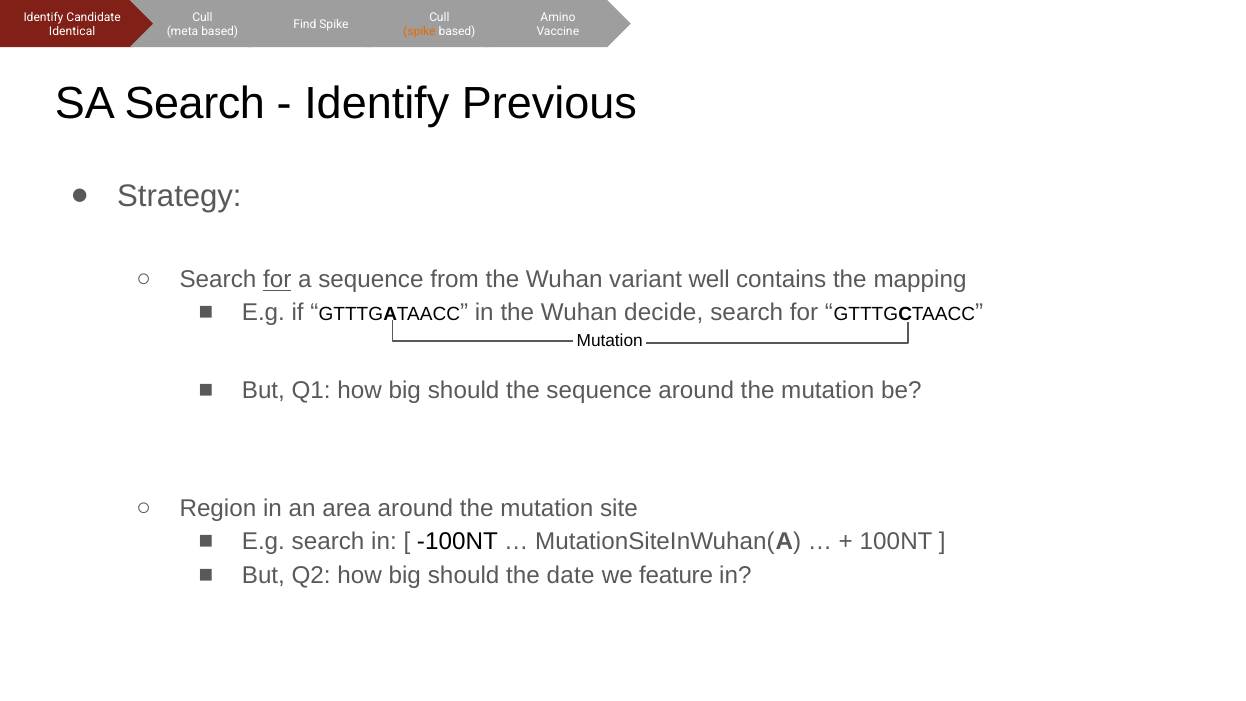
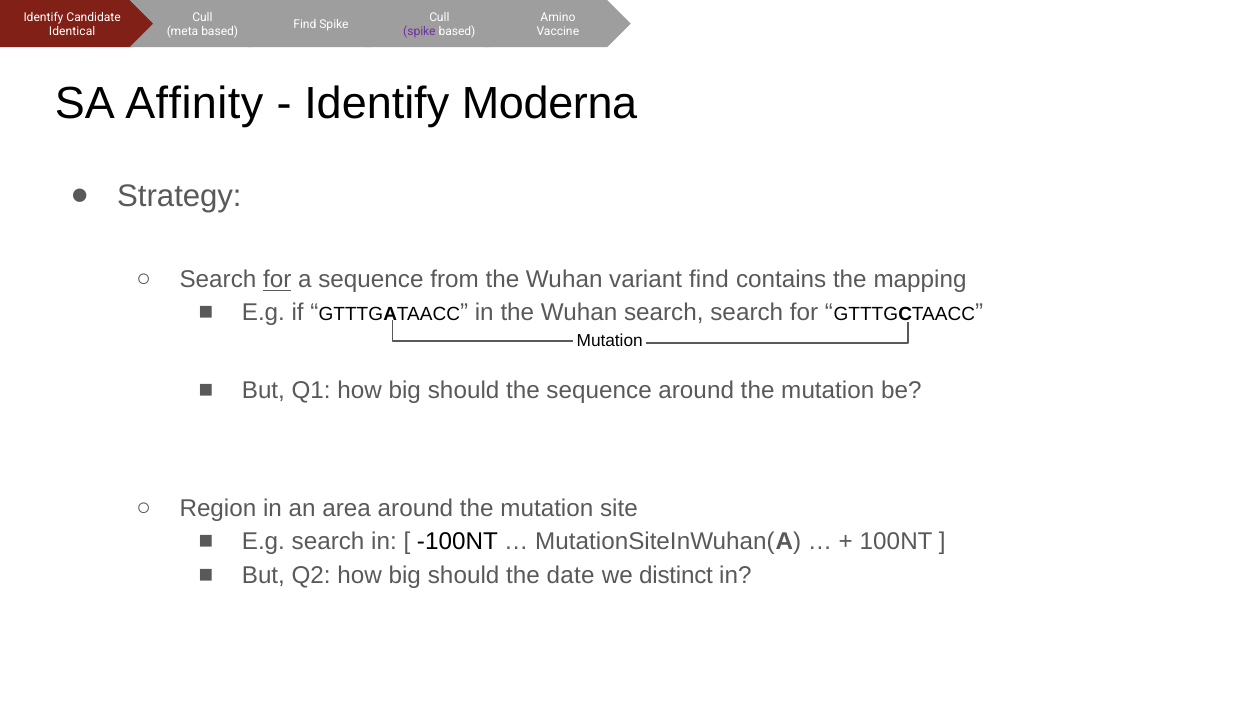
spike at (419, 32) colour: orange -> purple
SA Search: Search -> Affinity
Previous: Previous -> Moderna
variant well: well -> find
Wuhan decide: decide -> search
feature: feature -> distinct
